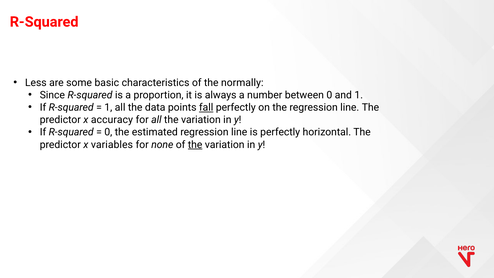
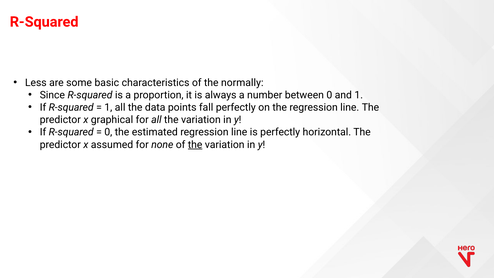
fall underline: present -> none
accuracy: accuracy -> graphical
variables: variables -> assumed
